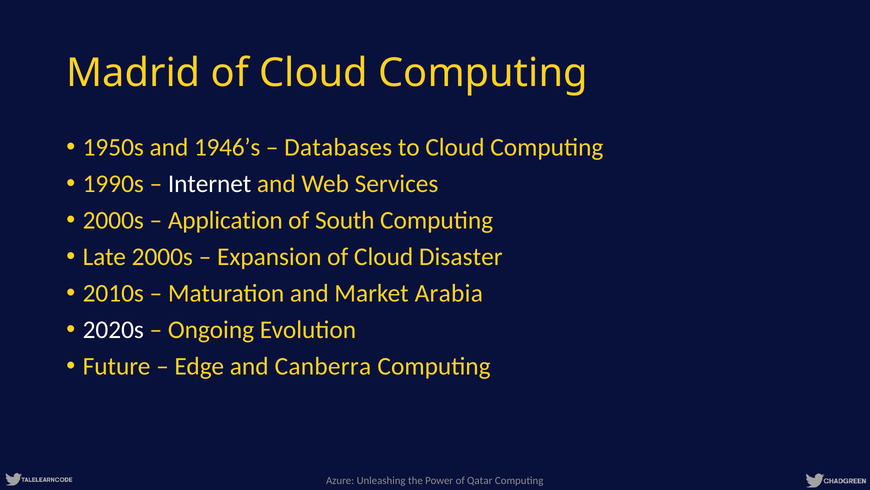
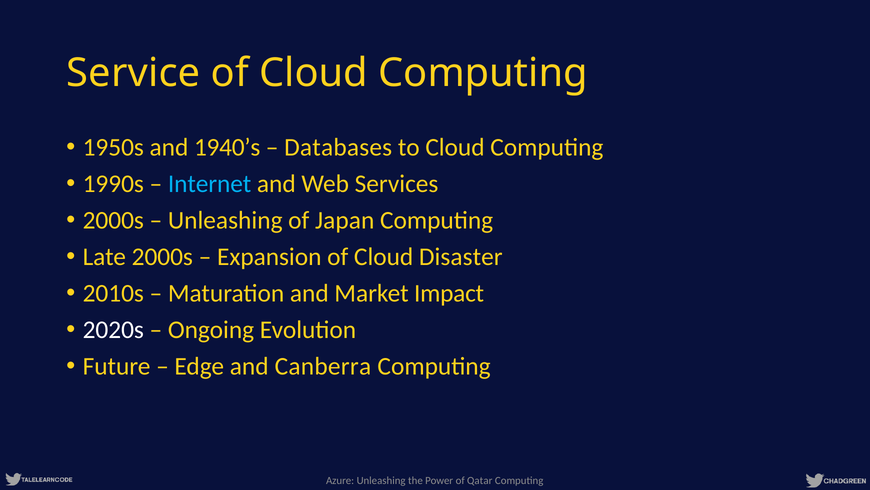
Madrid: Madrid -> Service
1946’s: 1946’s -> 1940’s
Internet colour: white -> light blue
Application at (225, 220): Application -> Unleashing
South: South -> Japan
Arabia: Arabia -> Impact
